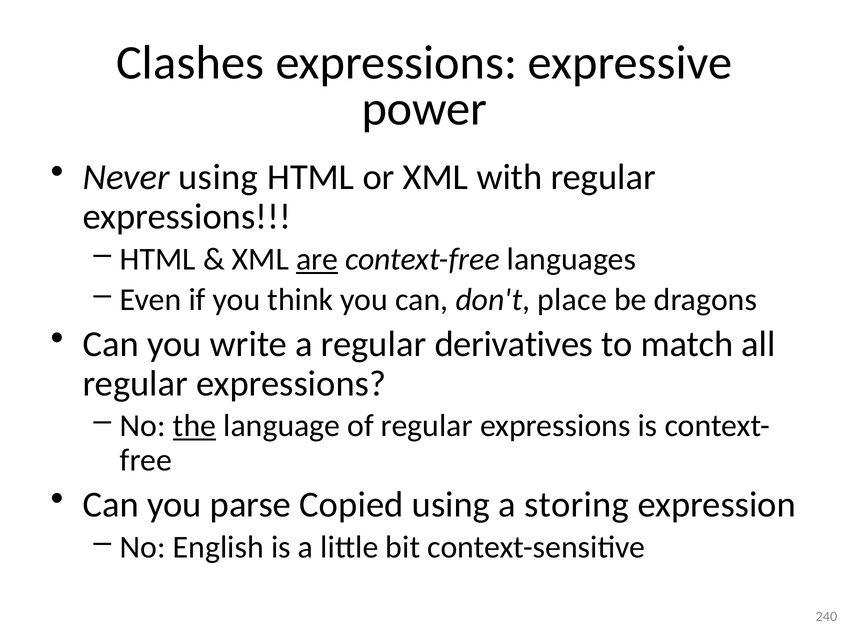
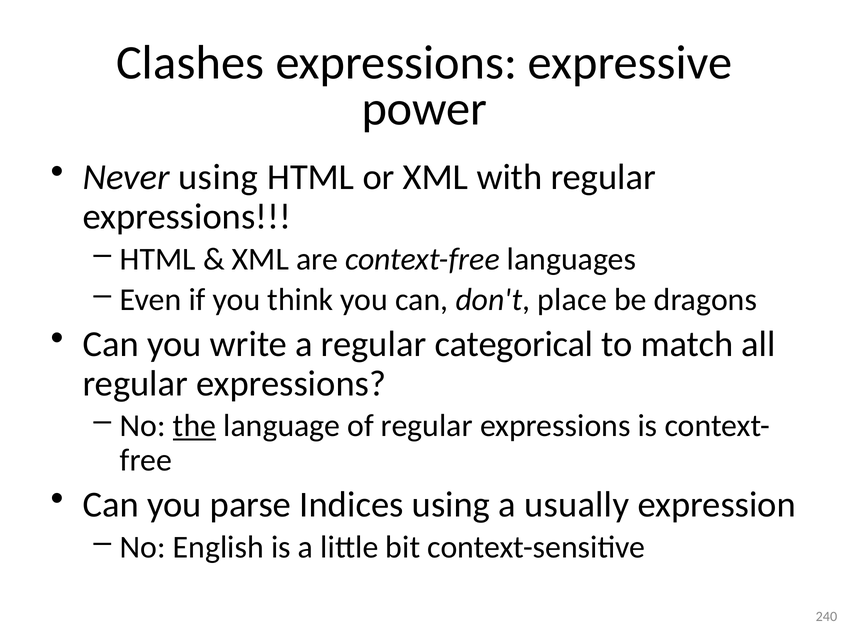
are underline: present -> none
derivatives: derivatives -> categorical
Copied: Copied -> Indices
storing: storing -> usually
